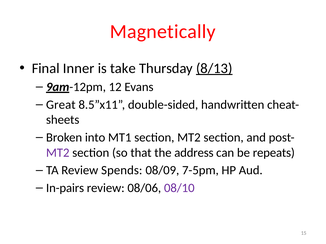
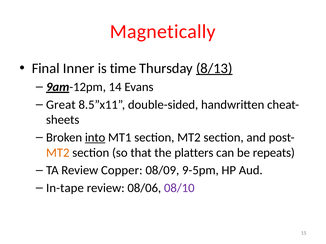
take: take -> time
12: 12 -> 14
into underline: none -> present
MT2 at (58, 153) colour: purple -> orange
address: address -> platters
Spends: Spends -> Copper
7-5pm: 7-5pm -> 9-5pm
In-pairs: In-pairs -> In-tape
